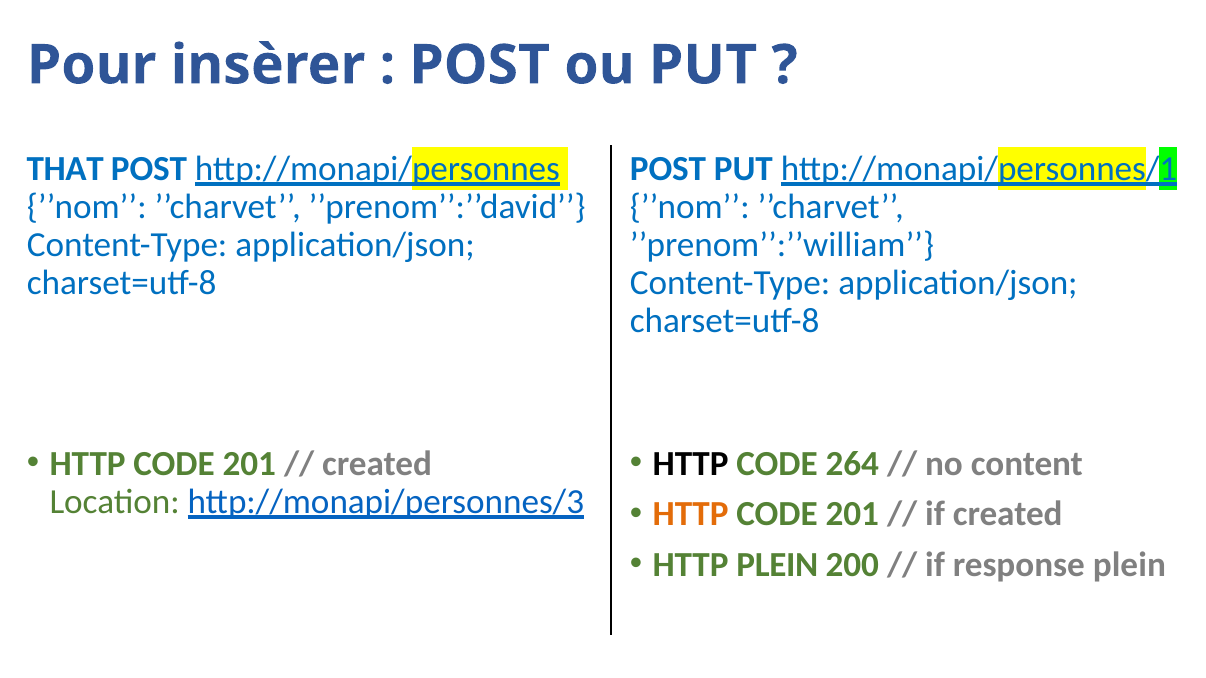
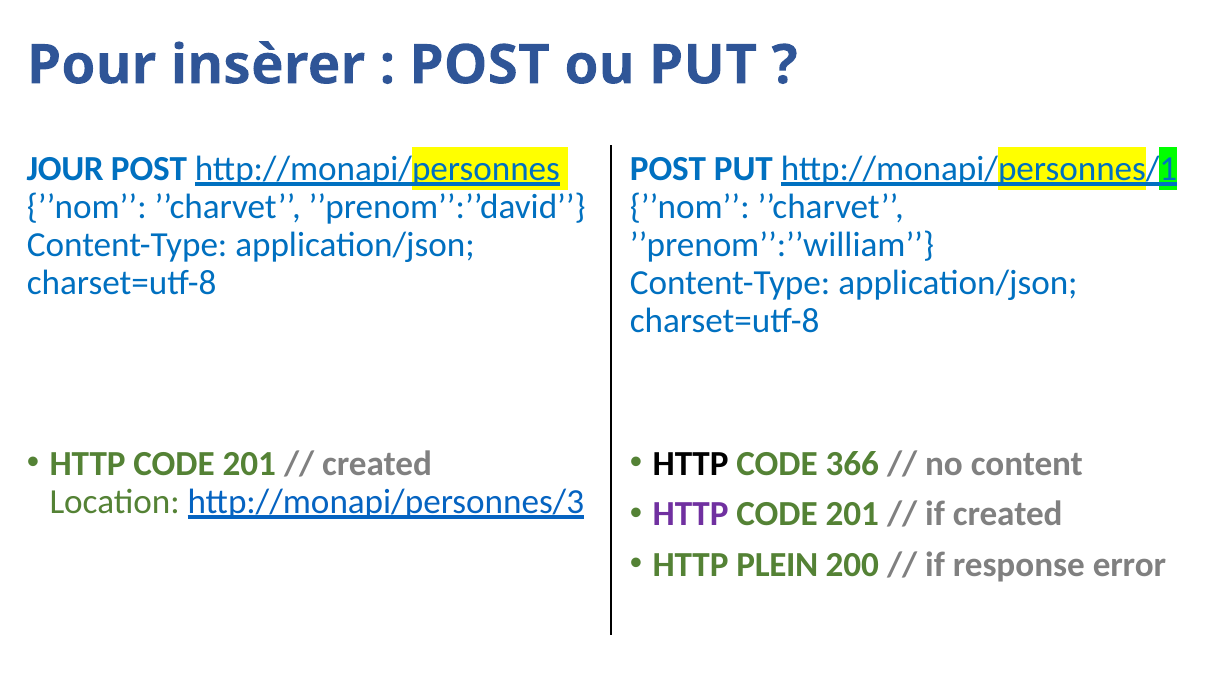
THAT: THAT -> JOUR
264: 264 -> 366
HTTP at (691, 514) colour: orange -> purple
response plein: plein -> error
